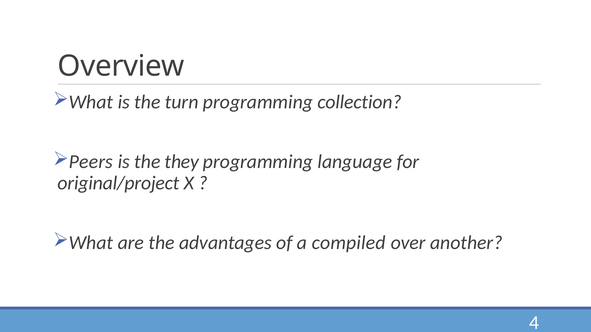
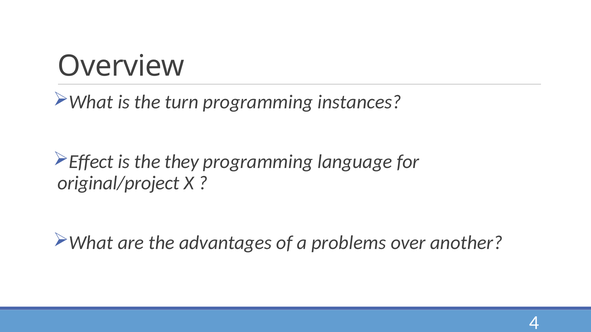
collection: collection -> instances
Peers: Peers -> Effect
compiled: compiled -> problems
